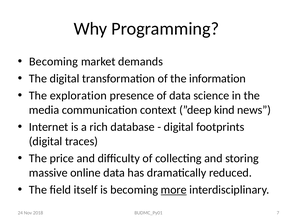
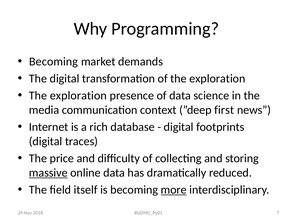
of the information: information -> exploration
kind: kind -> first
massive underline: none -> present
